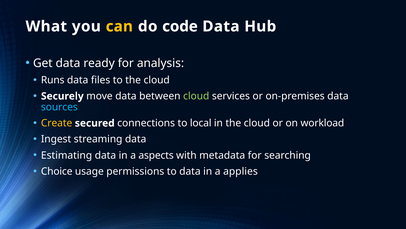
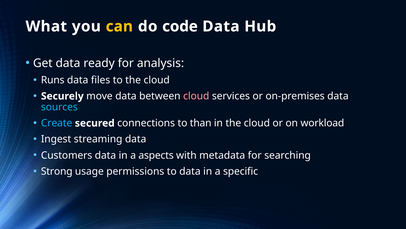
cloud at (196, 96) colour: light green -> pink
Create colour: yellow -> light blue
local: local -> than
Estimating: Estimating -> Customers
Choice: Choice -> Strong
applies: applies -> specific
